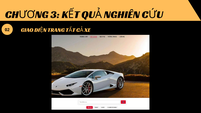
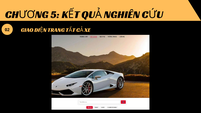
3: 3 -> 5
